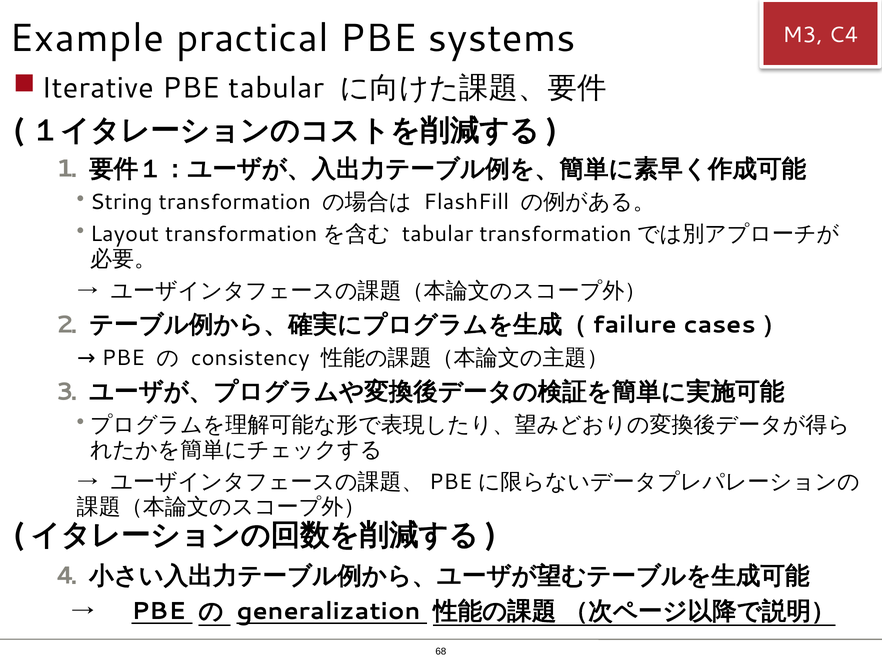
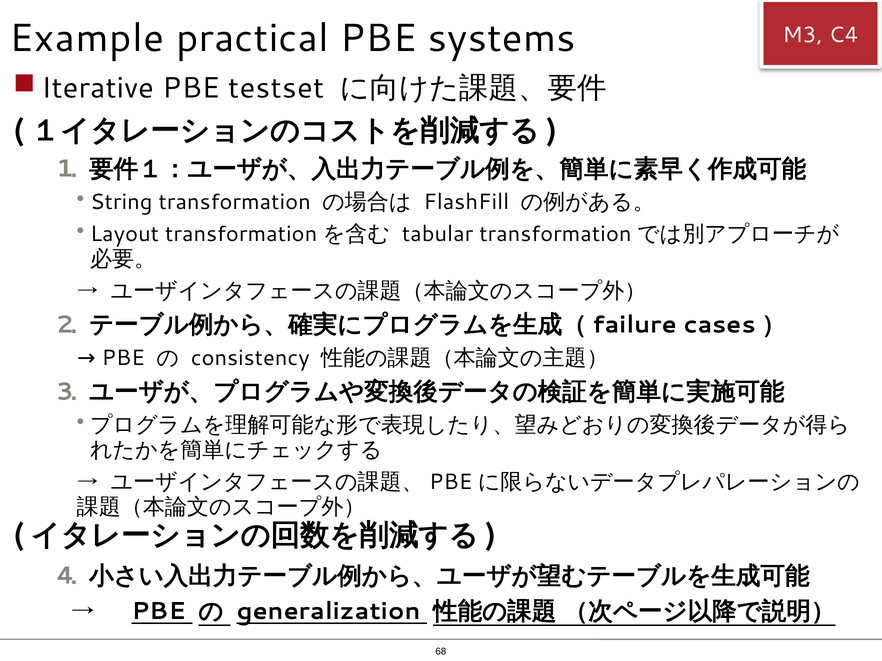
PBE tabular: tabular -> testset
